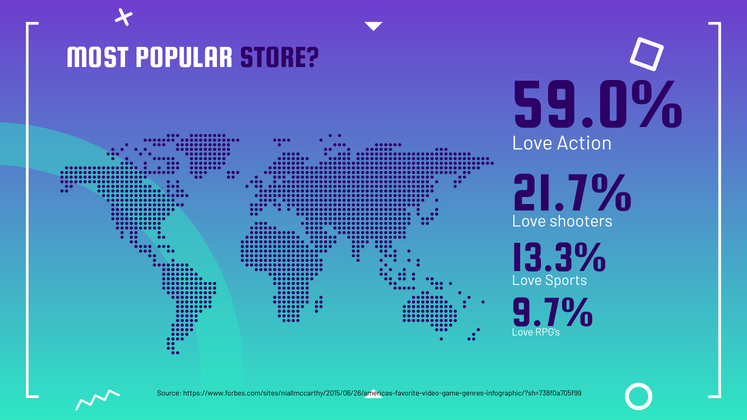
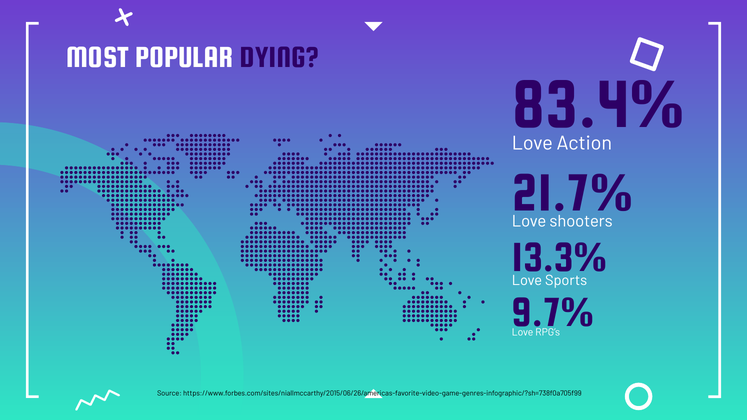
STORE: STORE -> DYING
59.0%: 59.0% -> 83.4%
